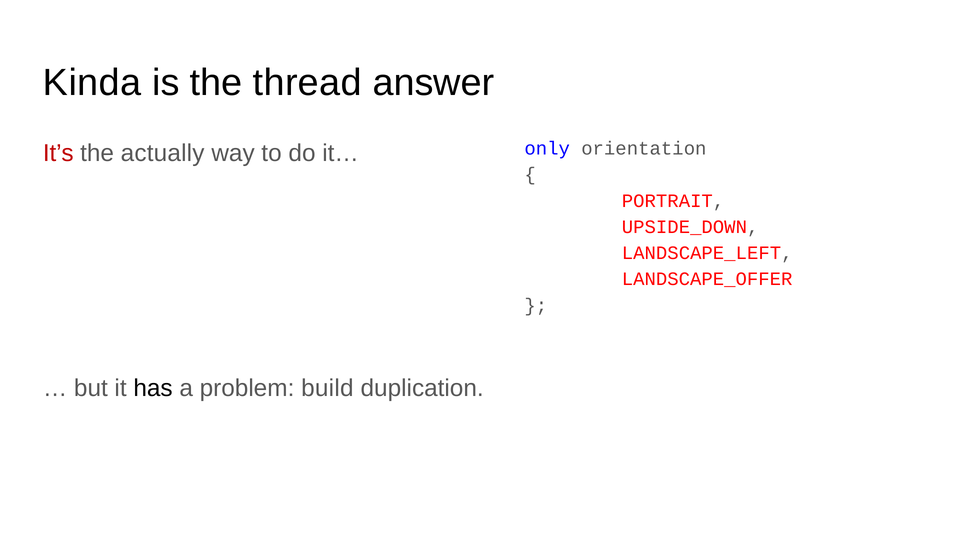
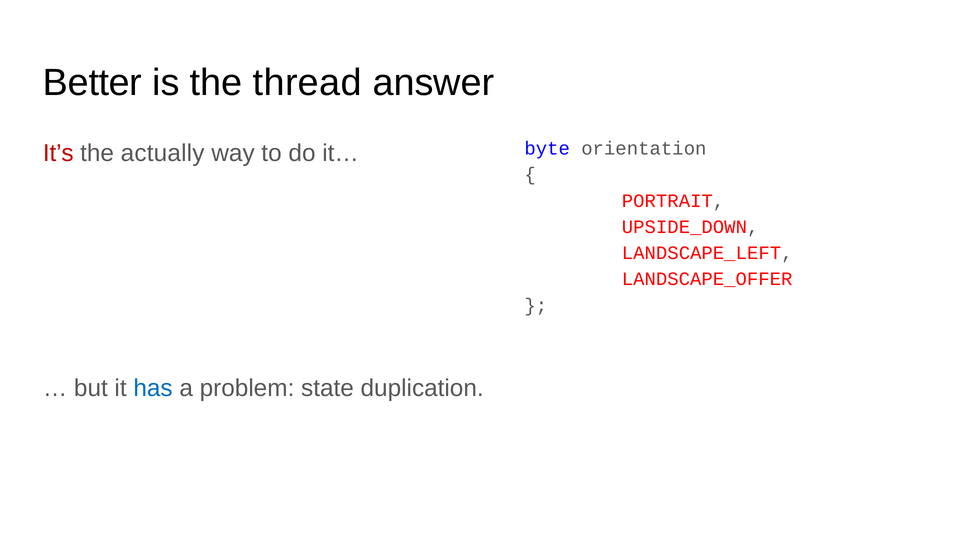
Kinda: Kinda -> Better
only: only -> byte
has colour: black -> blue
build: build -> state
